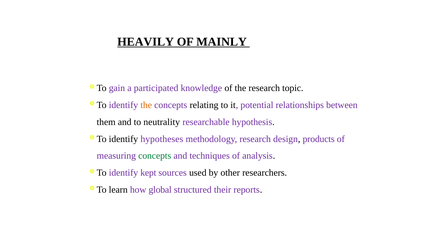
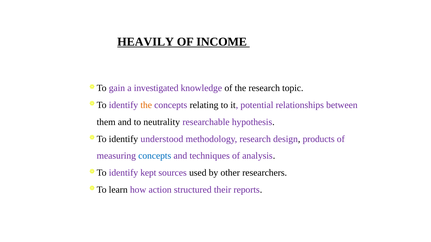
MAINLY: MAINLY -> INCOME
participated: participated -> investigated
hypotheses: hypotheses -> understood
concepts at (155, 156) colour: green -> blue
global: global -> action
